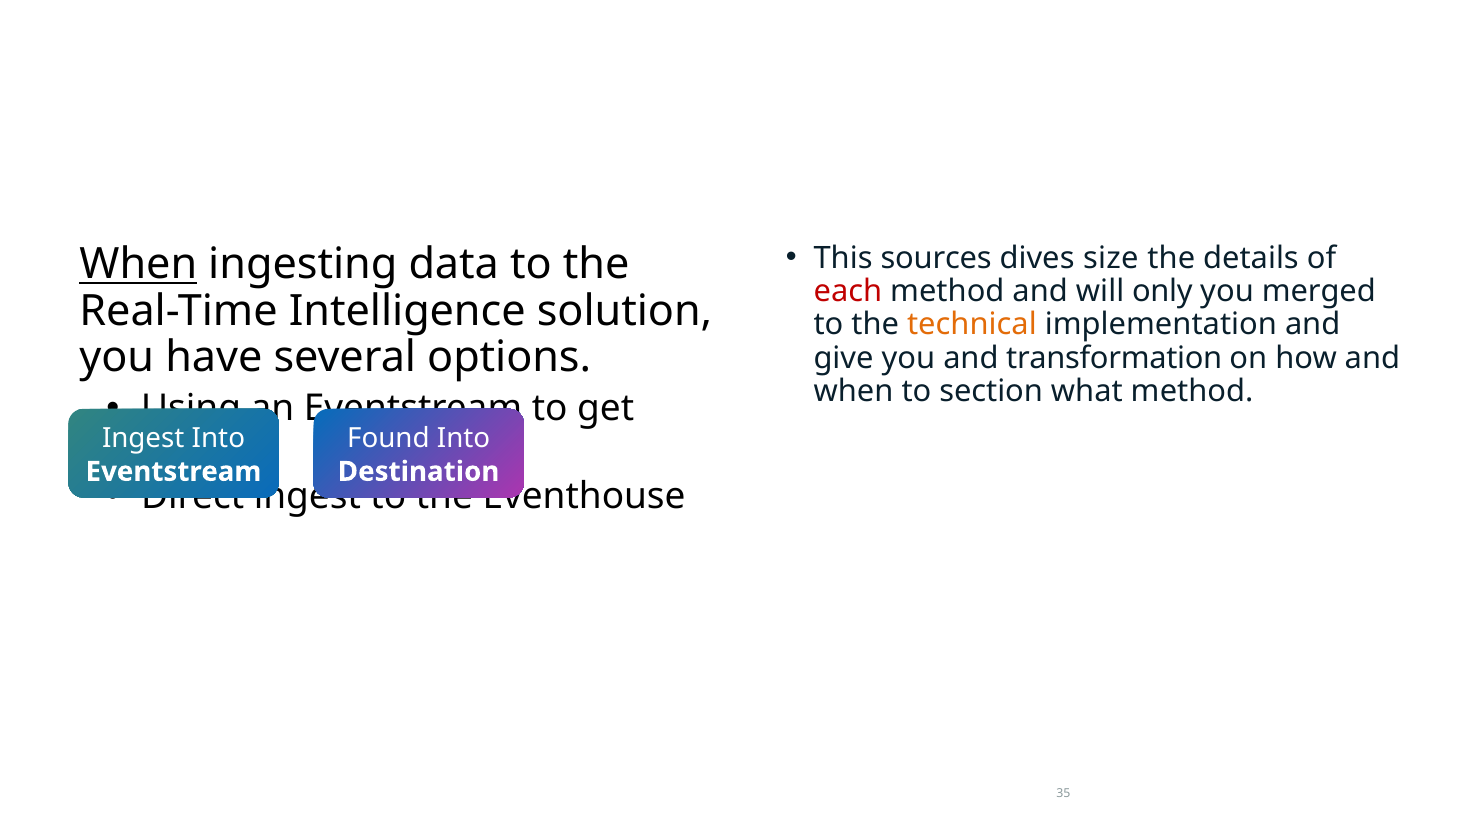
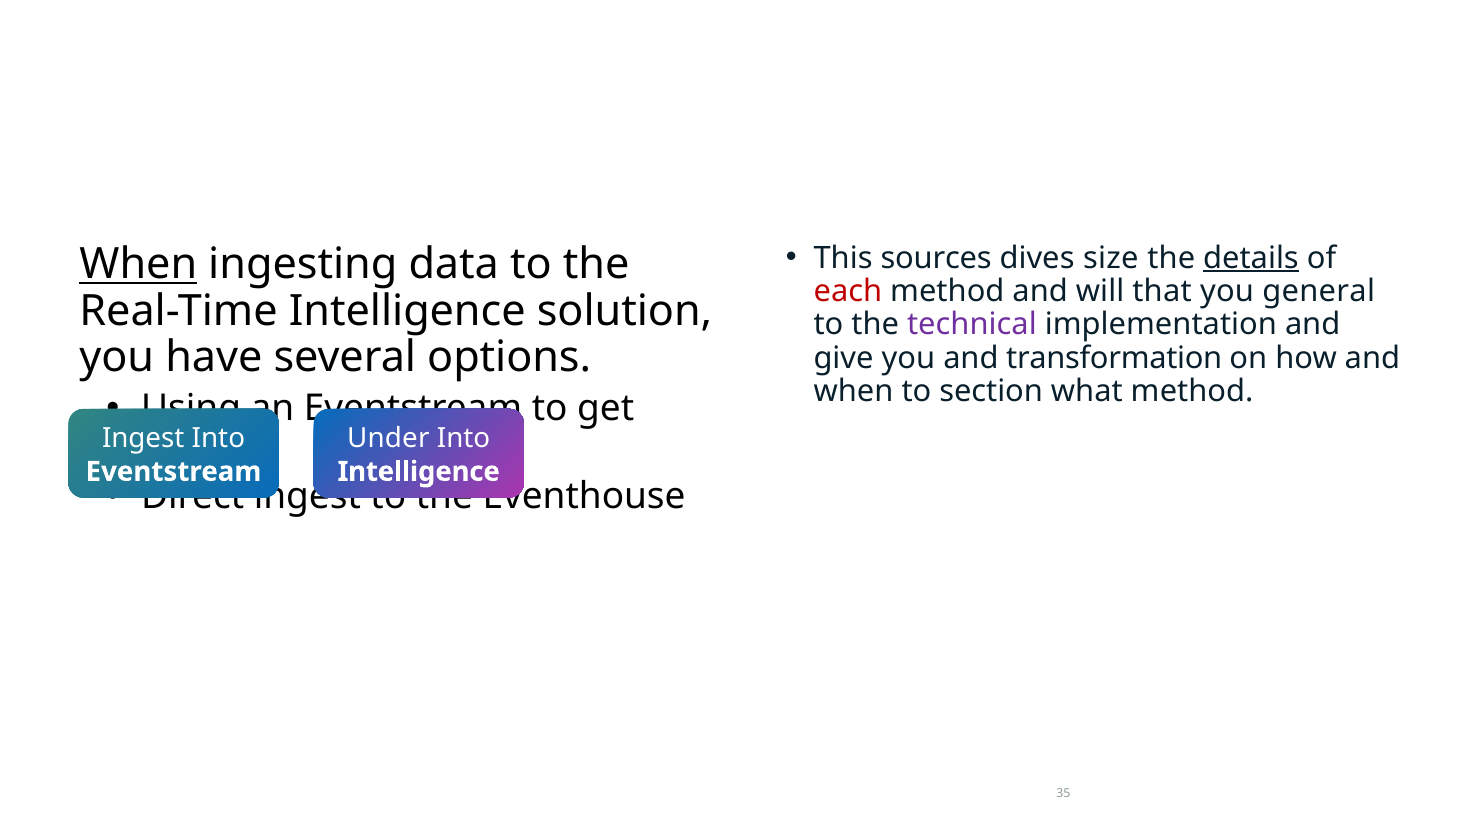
details underline: none -> present
only: only -> that
merged: merged -> general
technical colour: orange -> purple
Found: Found -> Under
Destination at (419, 472): Destination -> Intelligence
